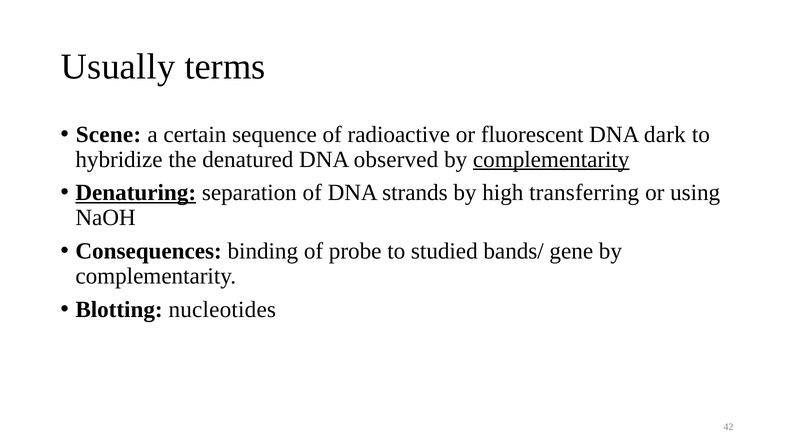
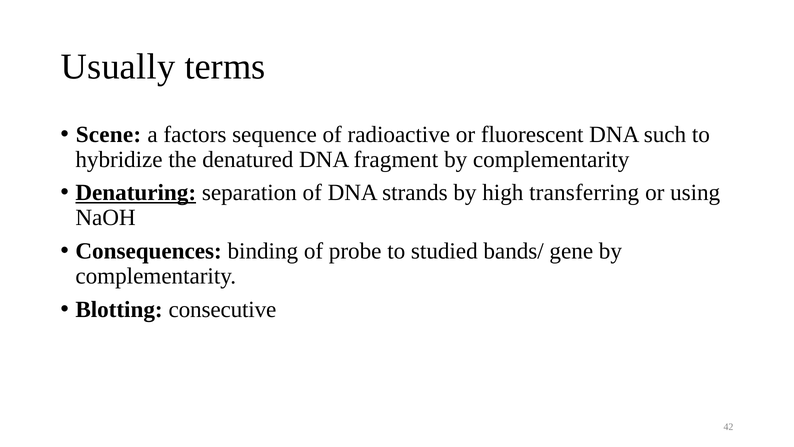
certain: certain -> factors
dark: dark -> such
observed: observed -> fragment
complementarity at (551, 159) underline: present -> none
nucleotides: nucleotides -> consecutive
